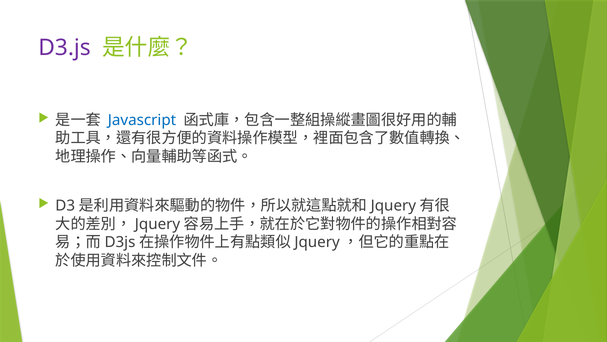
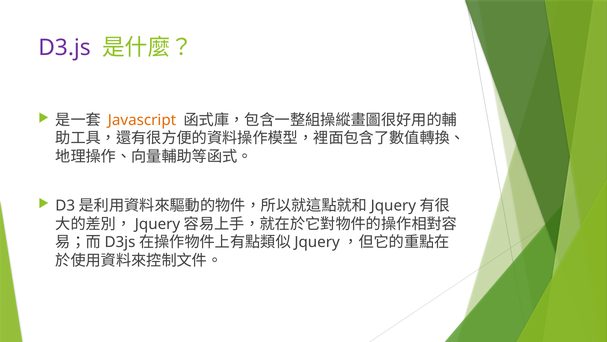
Javascript colour: blue -> orange
